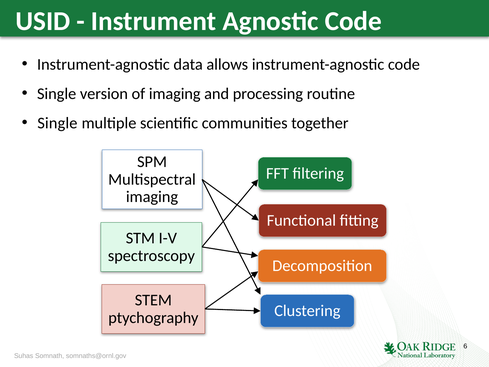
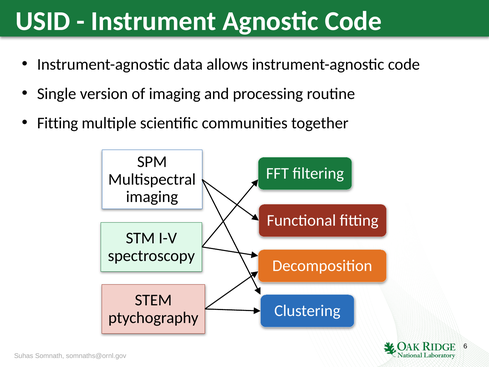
Single at (57, 123): Single -> Fitting
